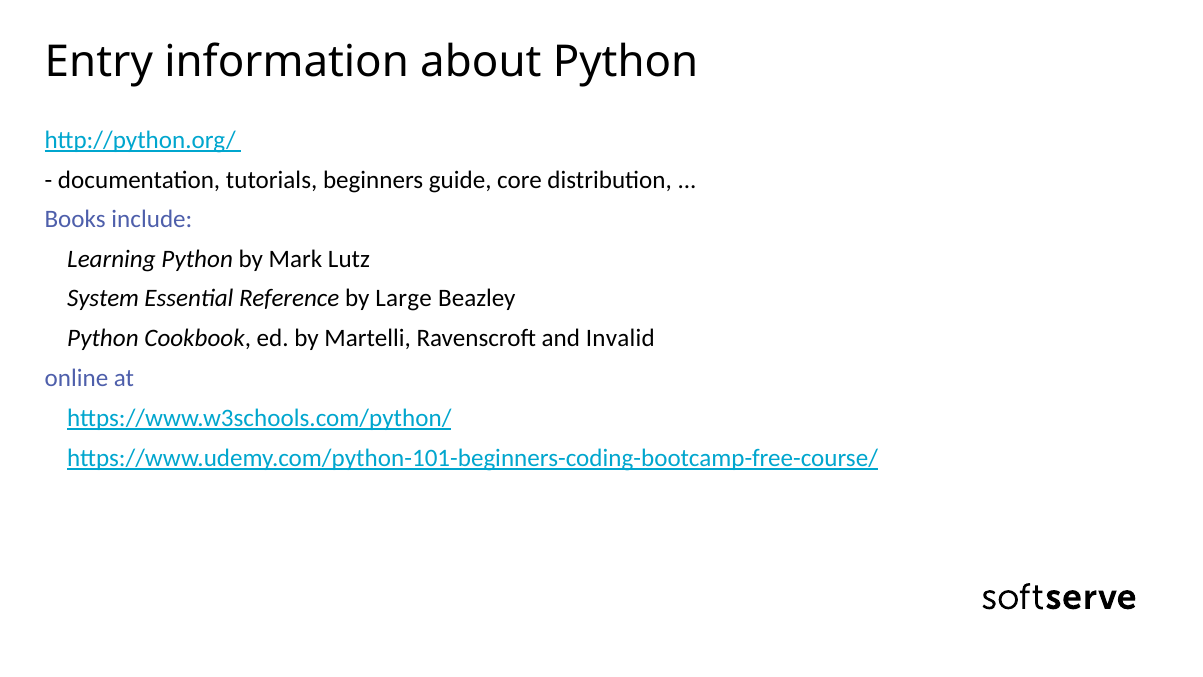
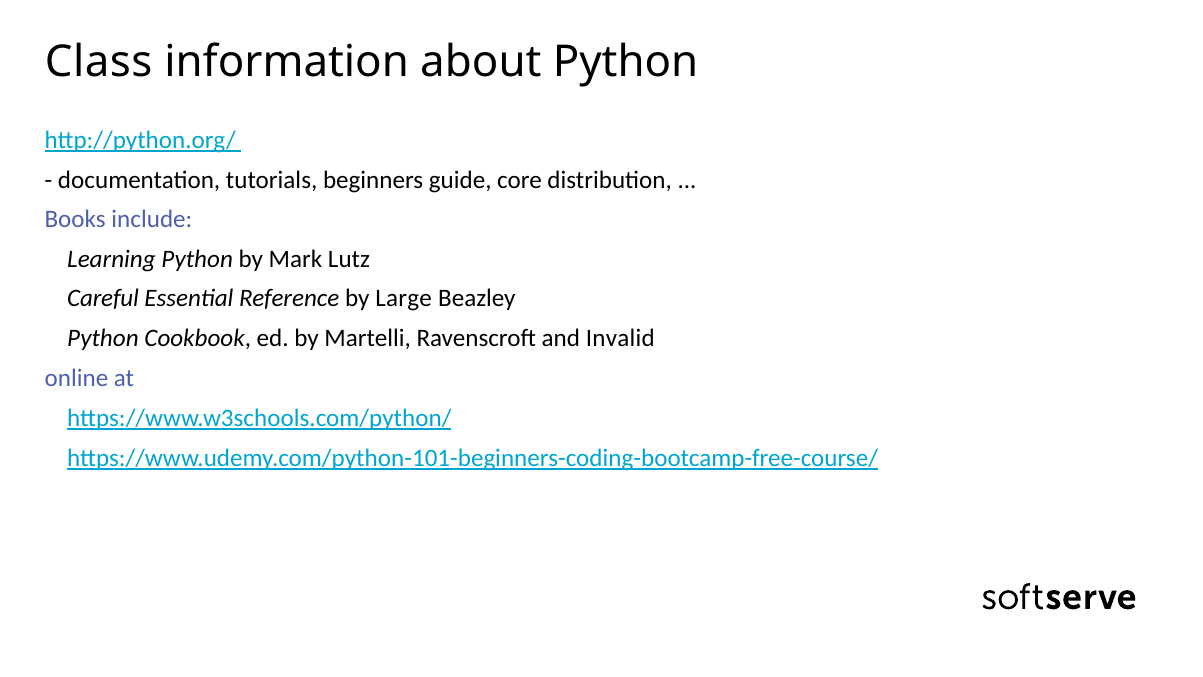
Entry: Entry -> Class
System: System -> Careful
